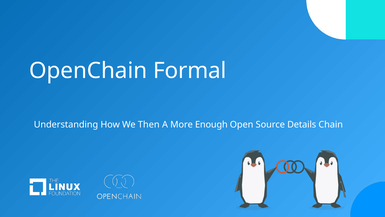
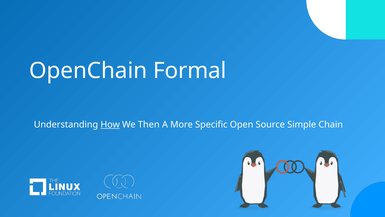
How underline: none -> present
Enough: Enough -> Specific
Details: Details -> Simple
